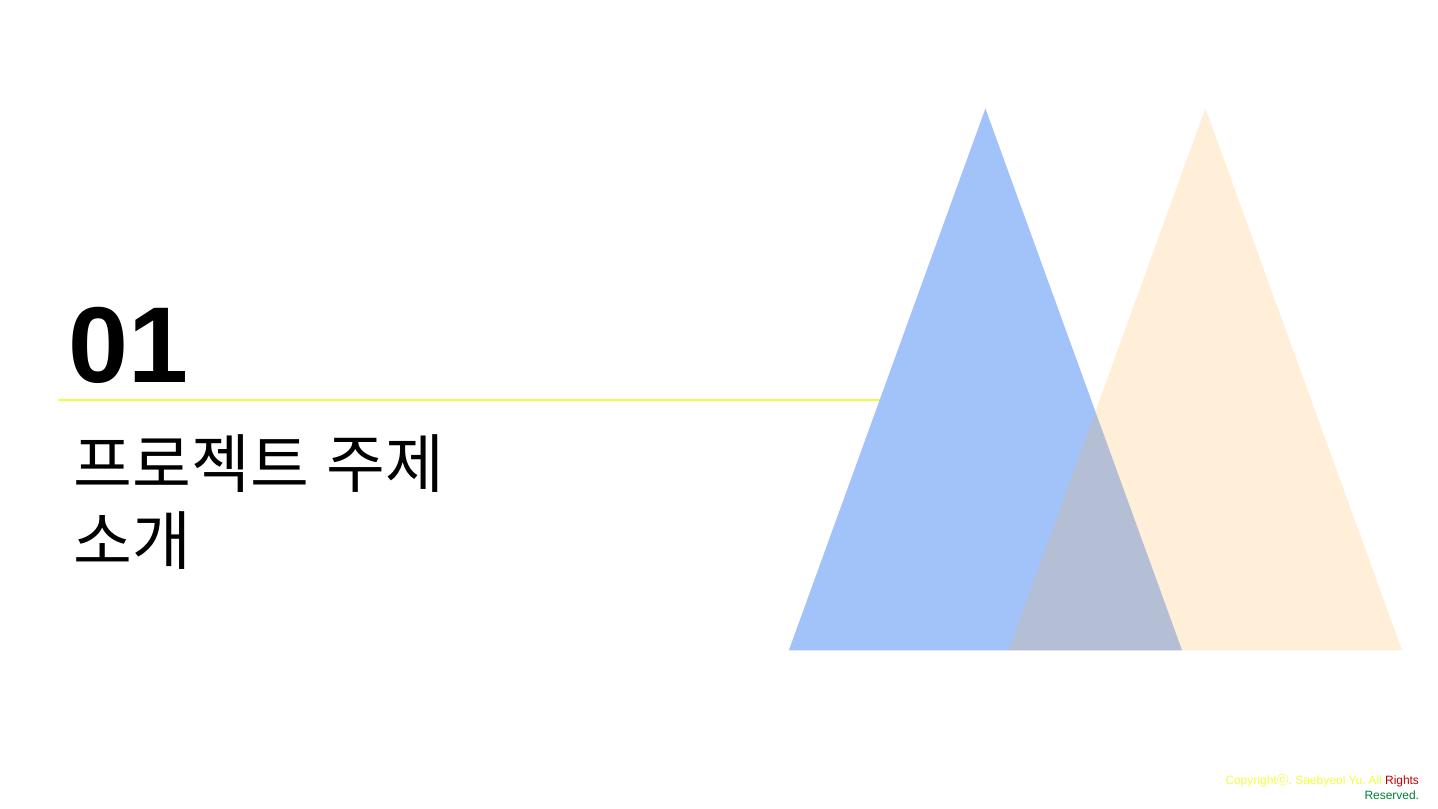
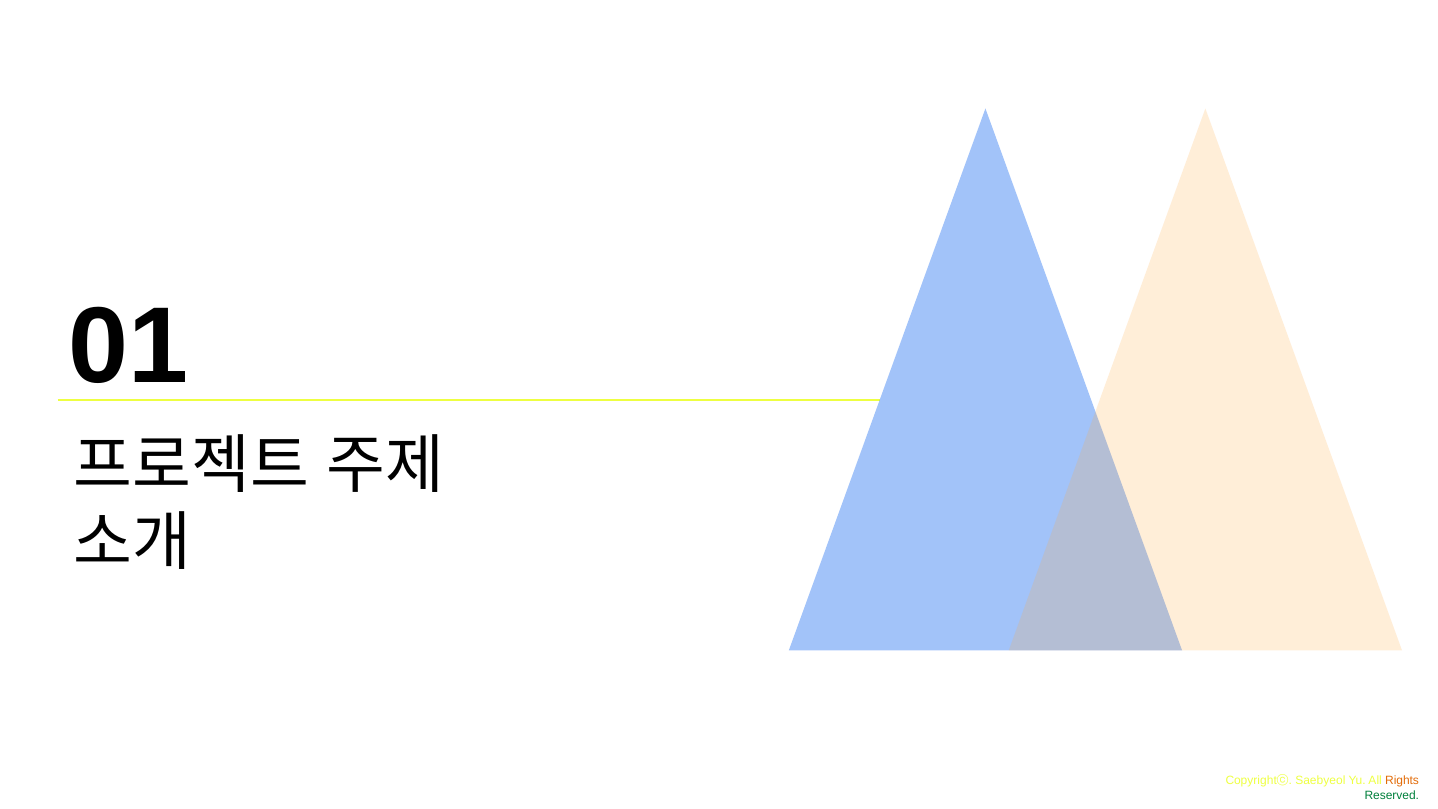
Rights colour: red -> orange
